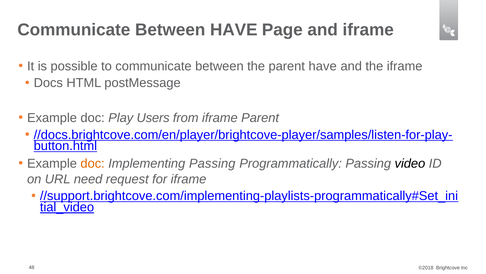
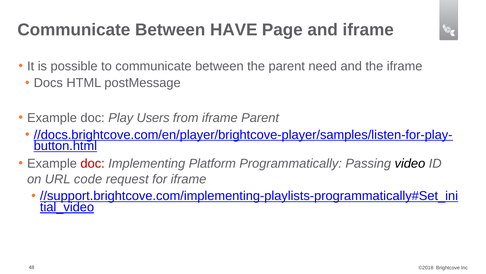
parent have: have -> need
doc at (93, 163) colour: orange -> red
Implementing Passing: Passing -> Platform
need: need -> code
